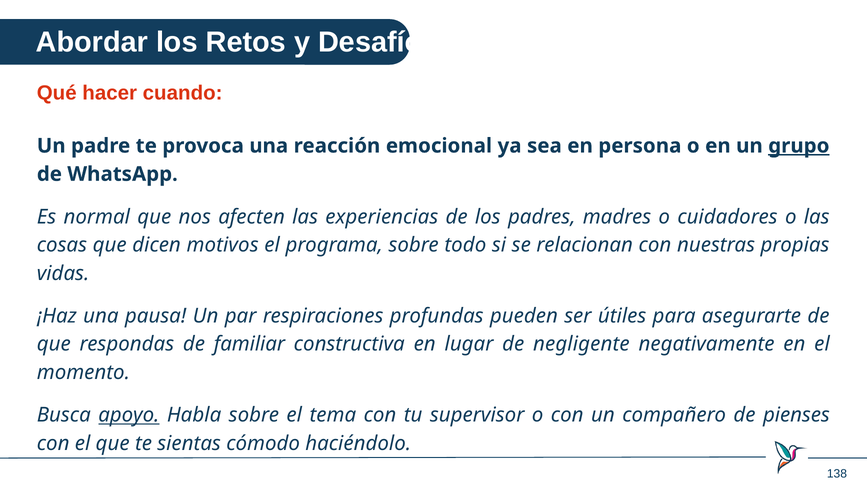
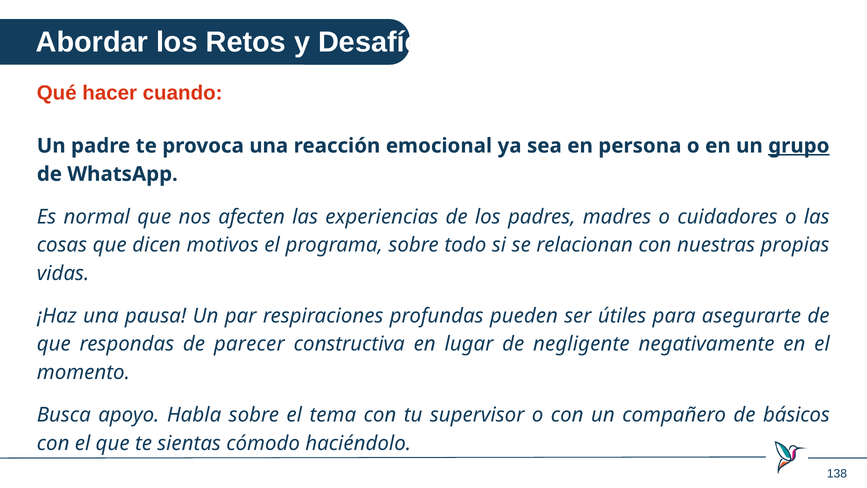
familiar: familiar -> parecer
apoyo underline: present -> none
pienses: pienses -> básicos
